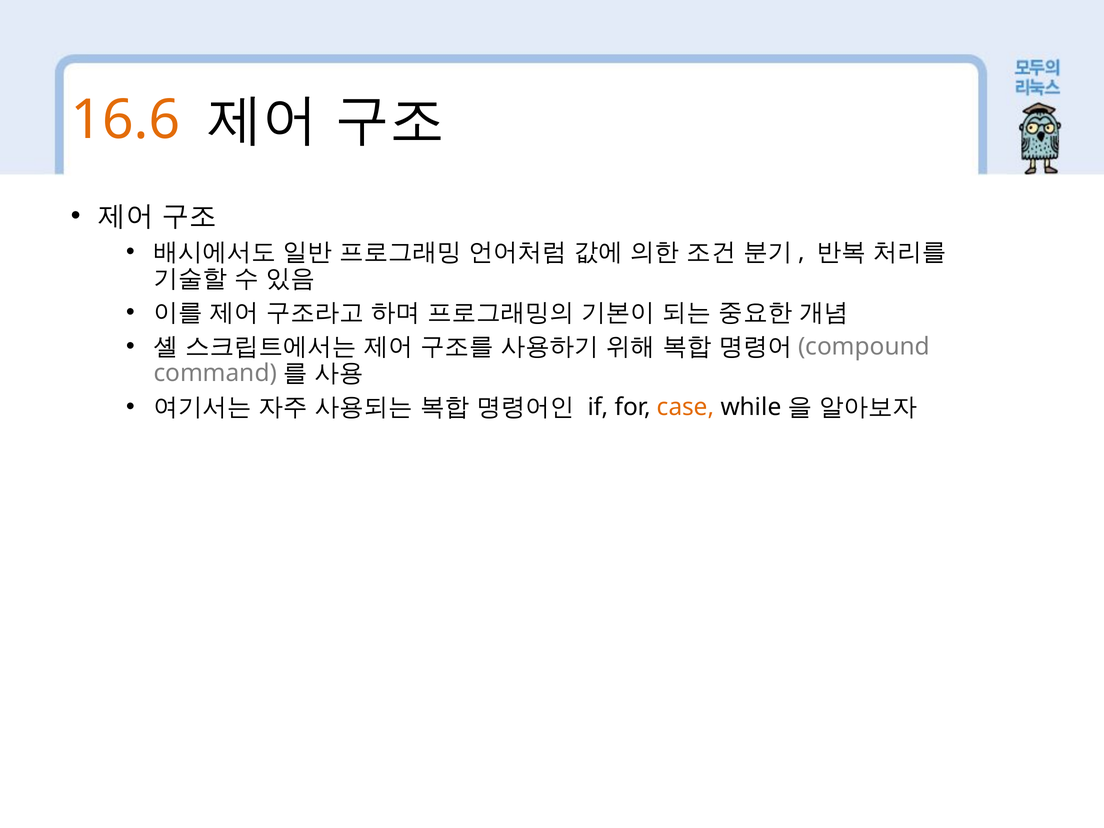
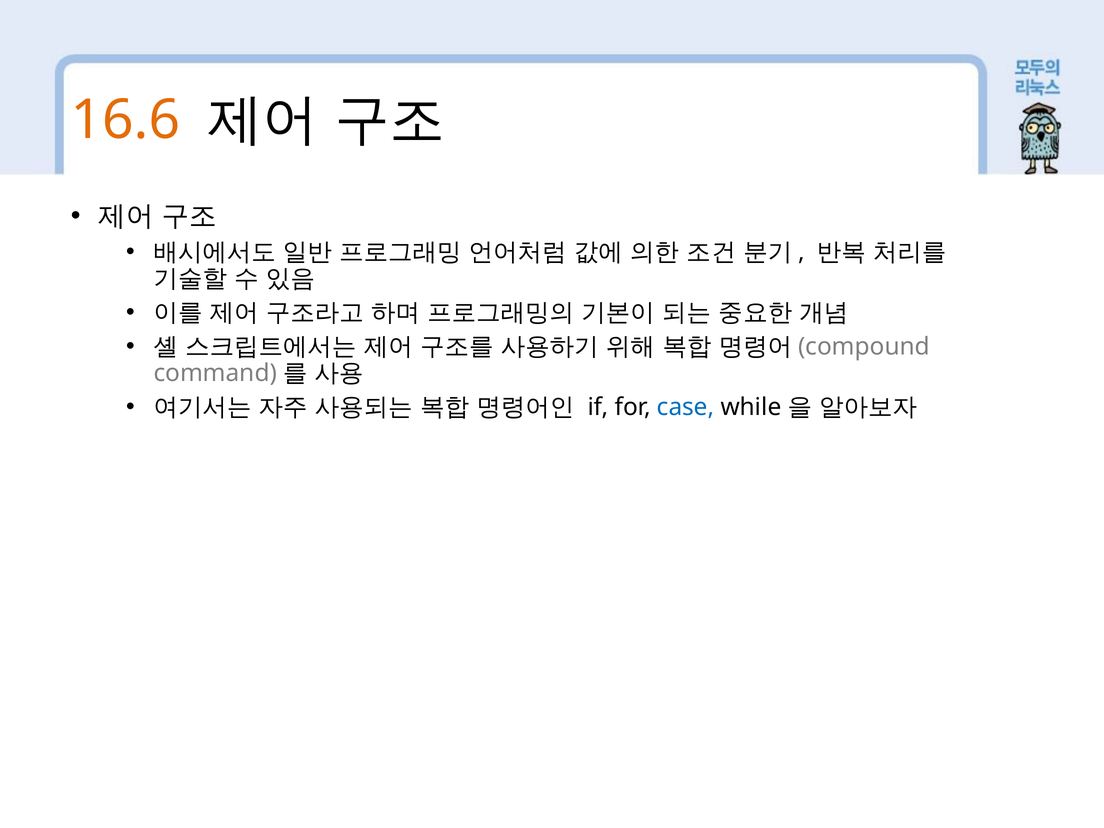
case colour: orange -> blue
